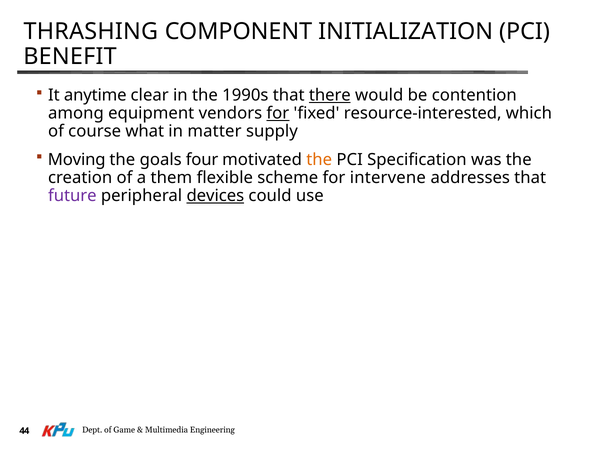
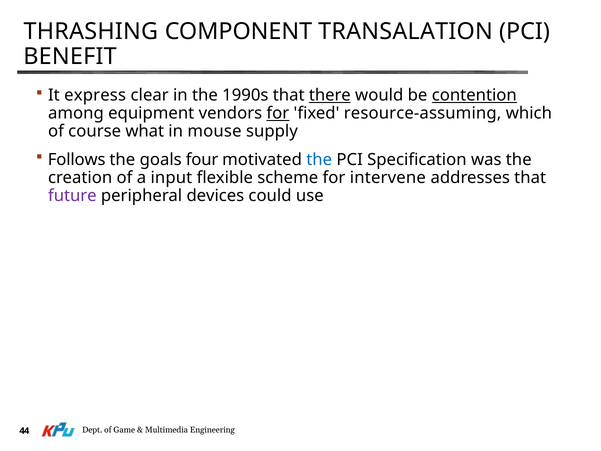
INITIALIZATION: INITIALIZATION -> TRANSALATION
anytime: anytime -> express
contention underline: none -> present
resource-interested: resource-interested -> resource-assuming
matter: matter -> mouse
Moving: Moving -> Follows
the at (319, 159) colour: orange -> blue
them: them -> input
devices underline: present -> none
